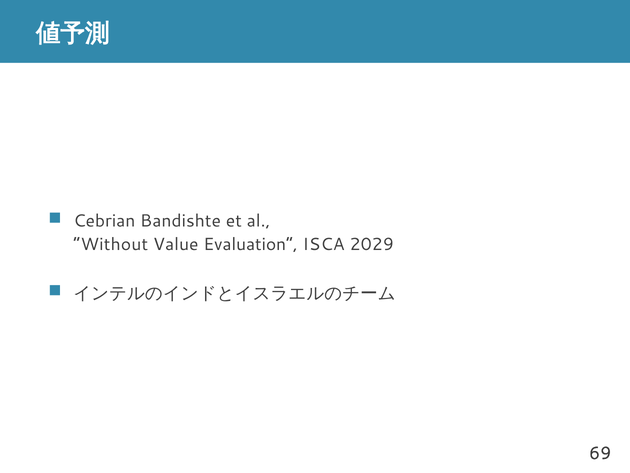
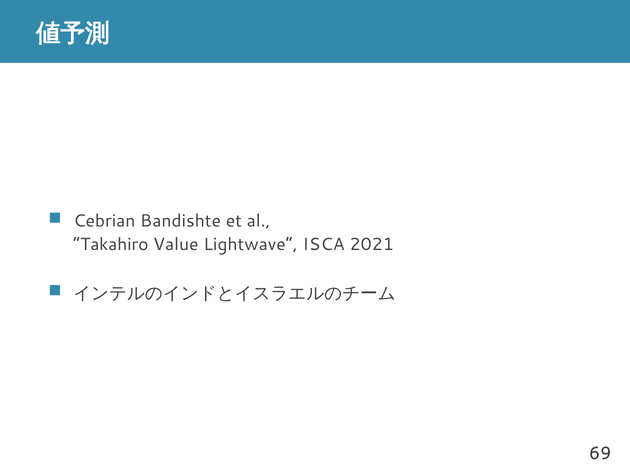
Without: Without -> Takahiro
Evaluation: Evaluation -> Lightwave
2029: 2029 -> 2021
